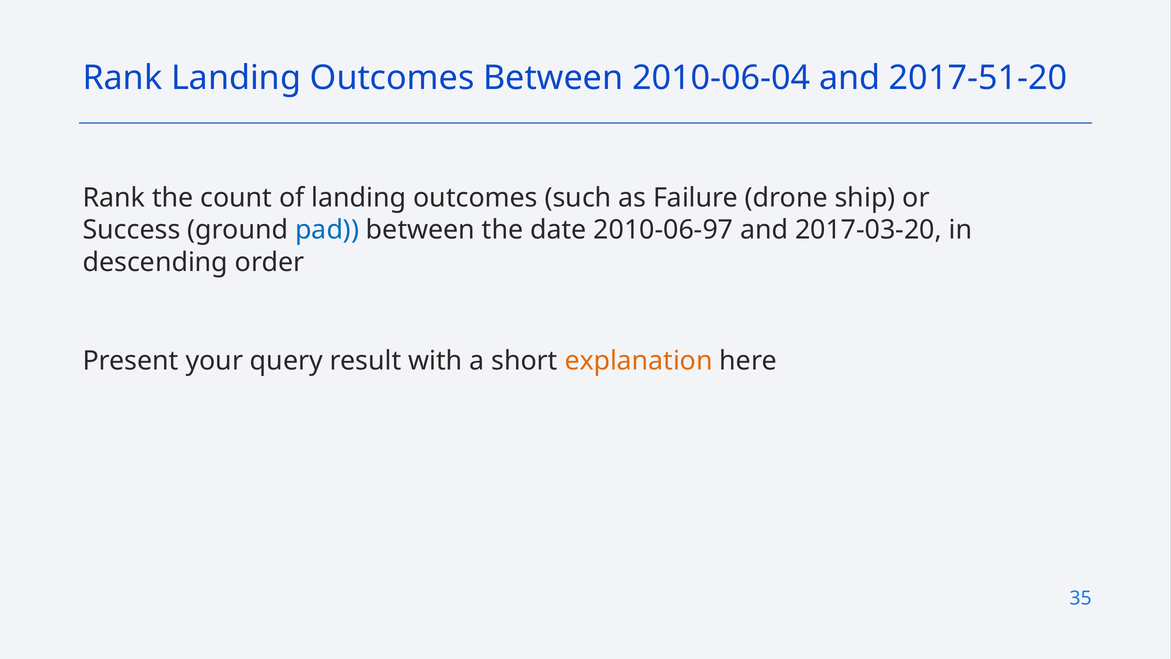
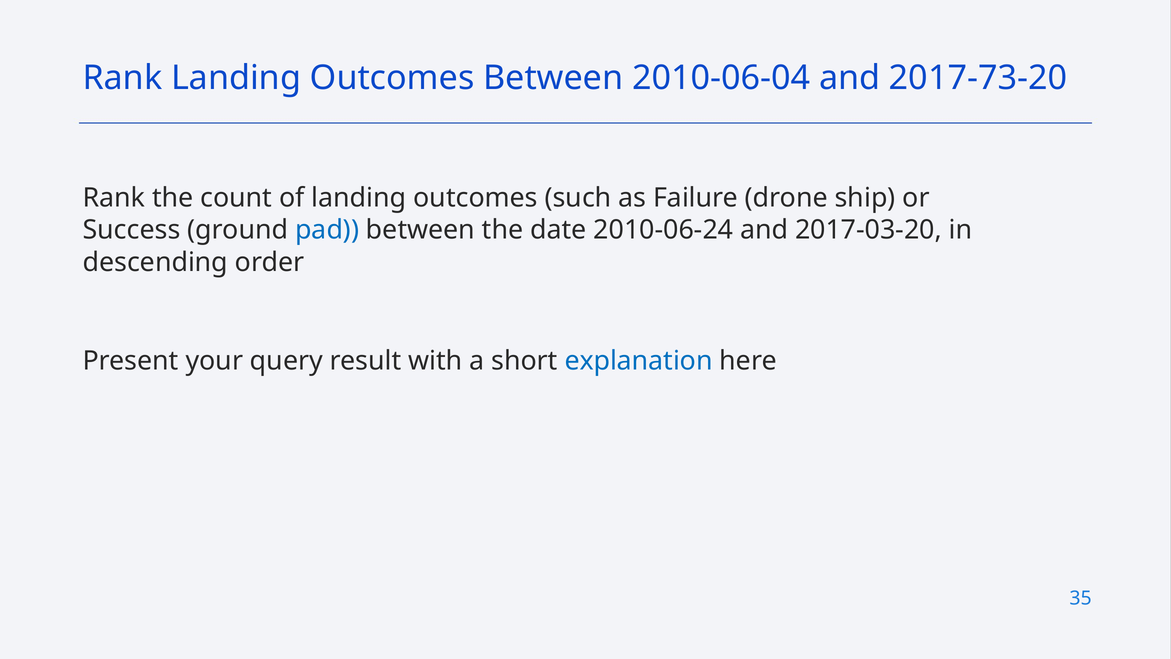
2017-51-20: 2017-51-20 -> 2017-73-20
2010-06-97: 2010-06-97 -> 2010-06-24
explanation colour: orange -> blue
